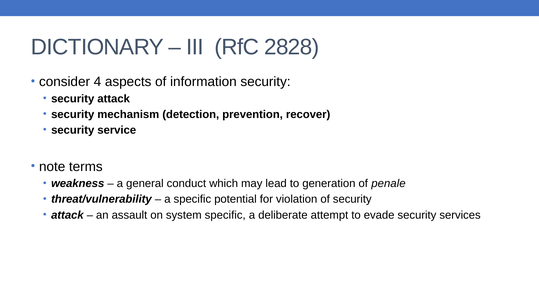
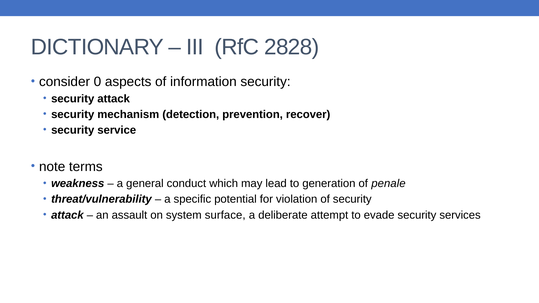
4: 4 -> 0
system specific: specific -> surface
